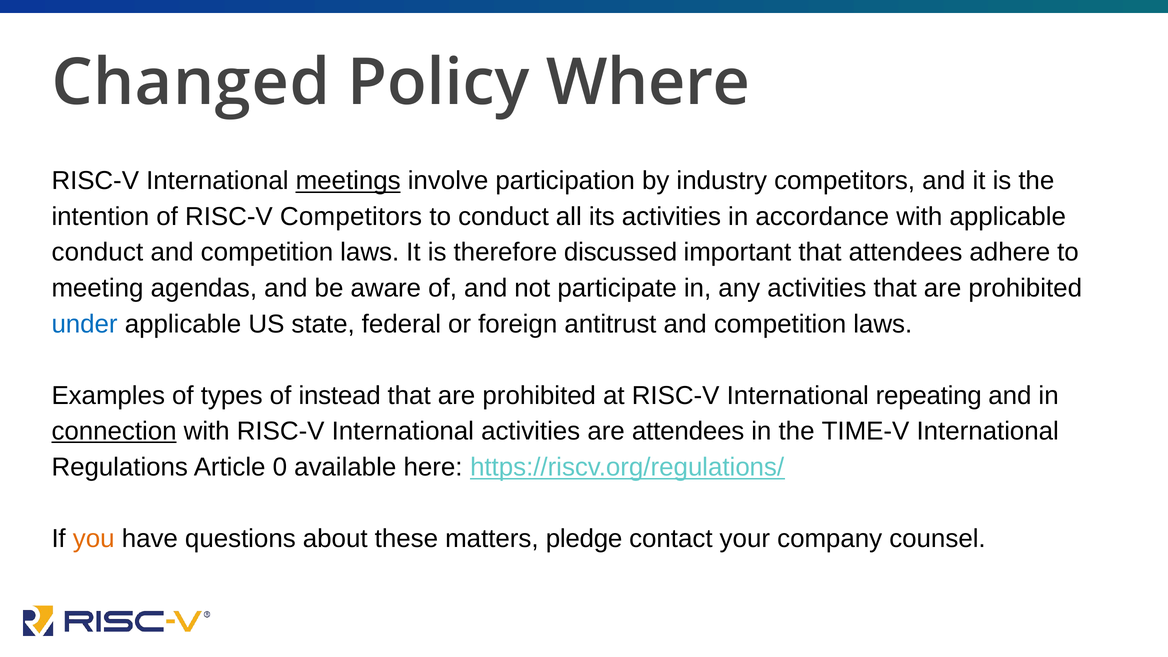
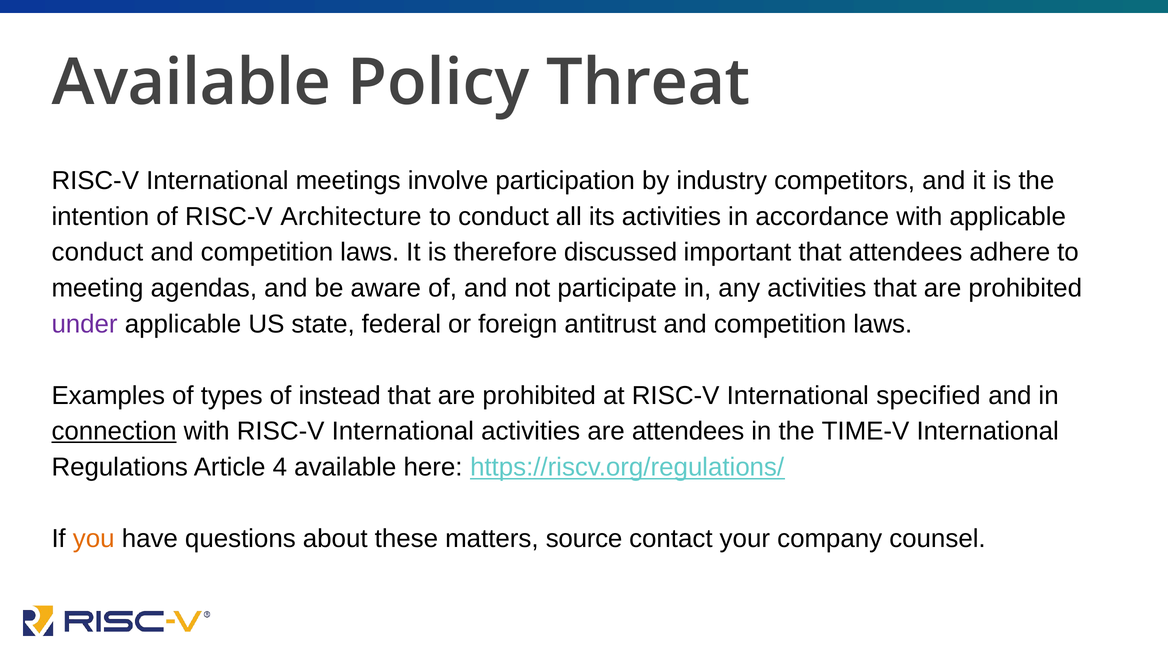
Changed at (191, 83): Changed -> Available
Where: Where -> Threat
meetings underline: present -> none
RISC-V Competitors: Competitors -> Architecture
under colour: blue -> purple
repeating: repeating -> specified
0: 0 -> 4
pledge: pledge -> source
